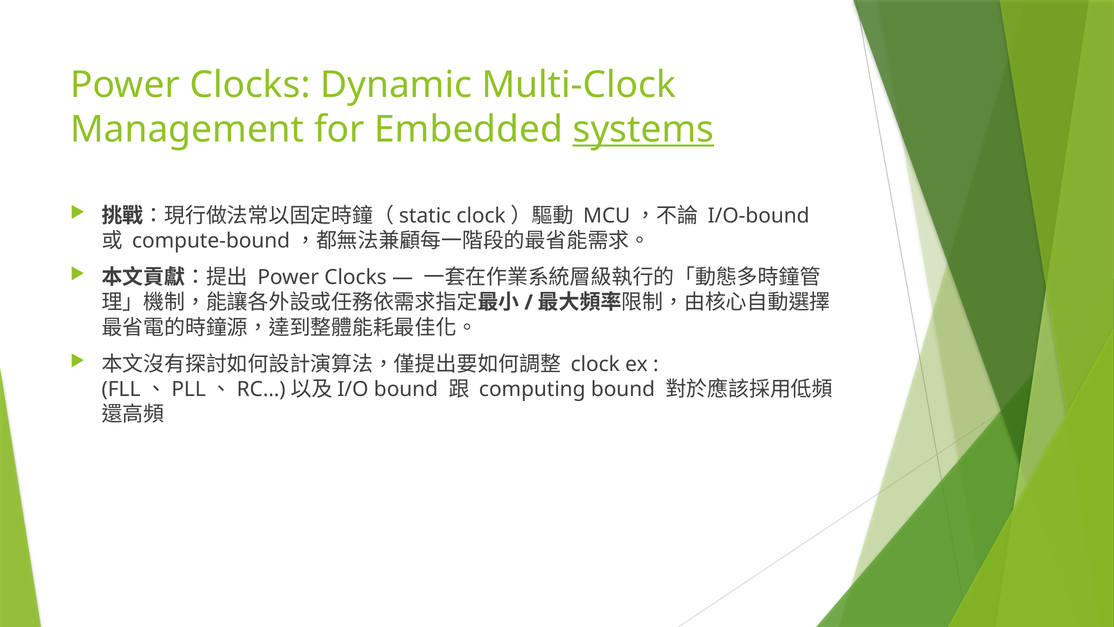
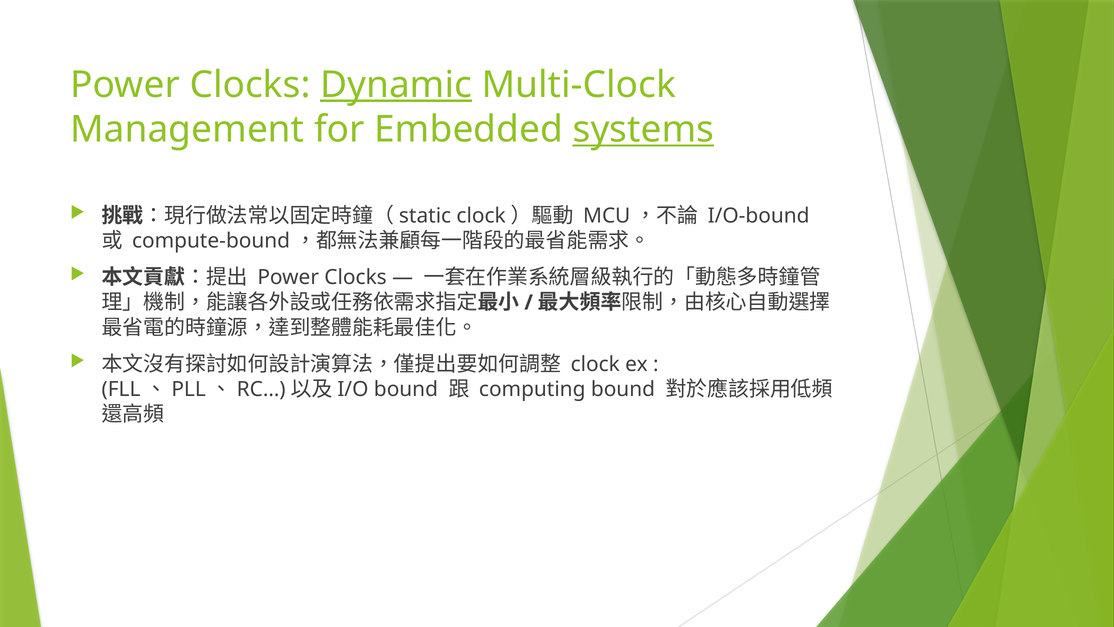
Dynamic underline: none -> present
